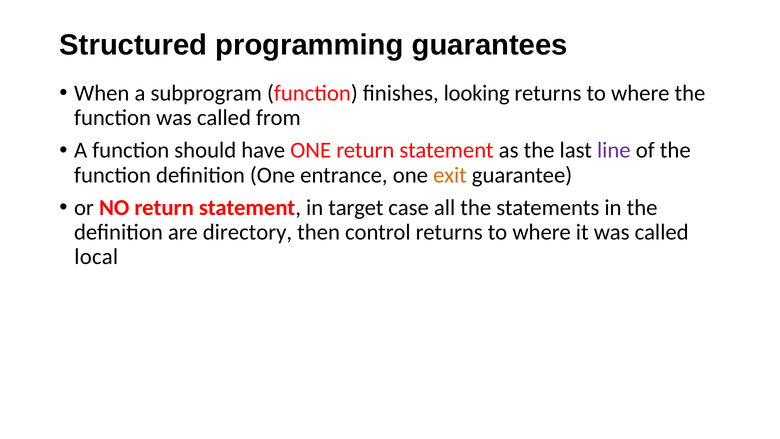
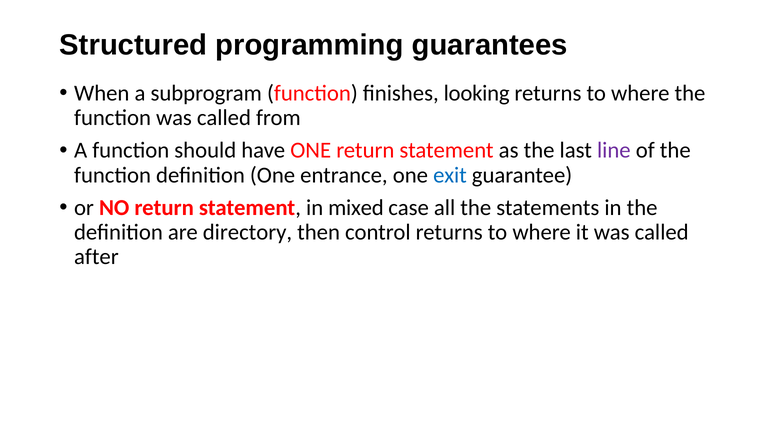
exit colour: orange -> blue
target: target -> mixed
local: local -> after
